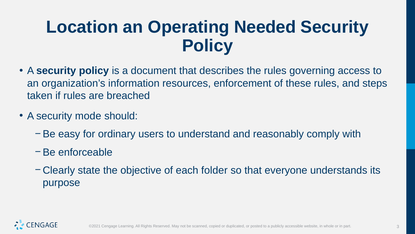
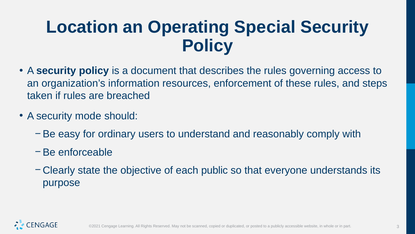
Needed: Needed -> Special
folder: folder -> public
